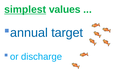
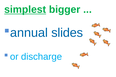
values: values -> bigger
target: target -> slides
